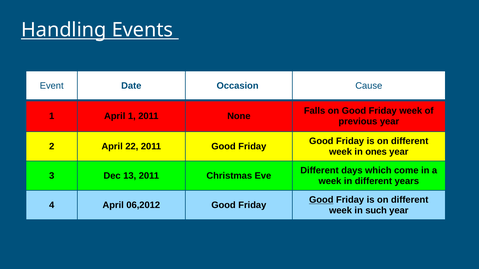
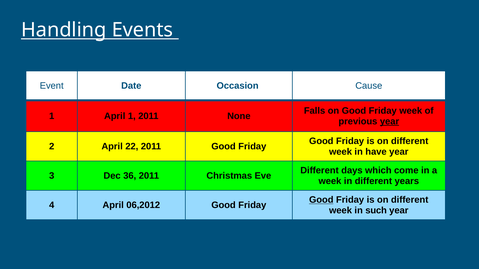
year at (390, 122) underline: none -> present
ones: ones -> have
13: 13 -> 36
